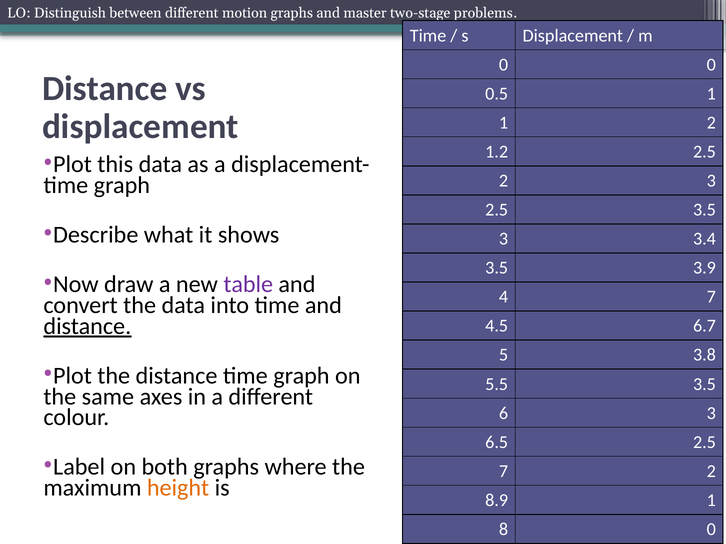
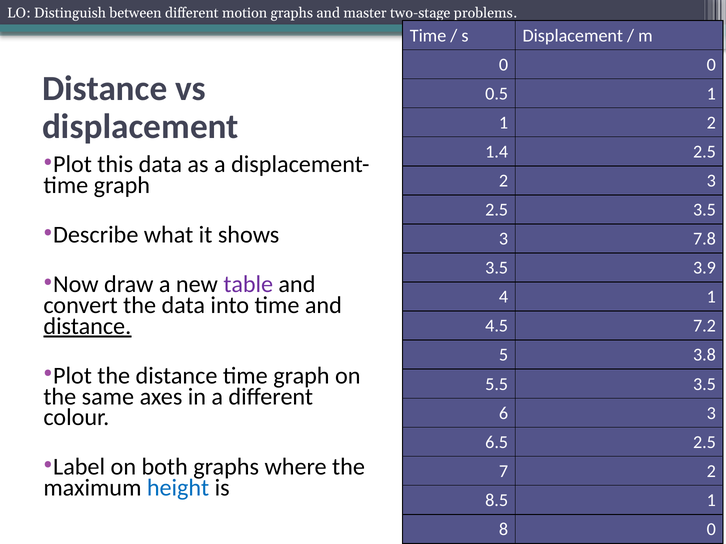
1.2: 1.2 -> 1.4
3.4: 3.4 -> 7.8
4 7: 7 -> 1
6.7: 6.7 -> 7.2
height colour: orange -> blue
8.9: 8.9 -> 8.5
